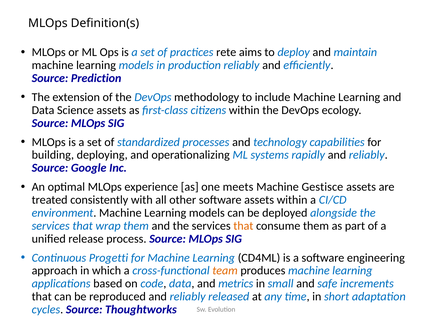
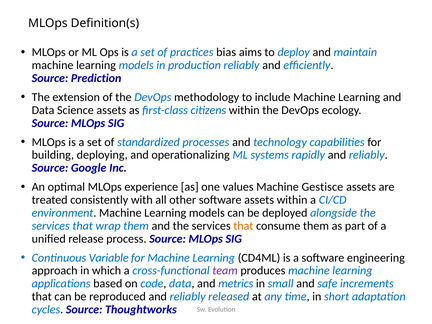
rete: rete -> bias
meets: meets -> values
Progetti: Progetti -> Variable
team colour: orange -> purple
